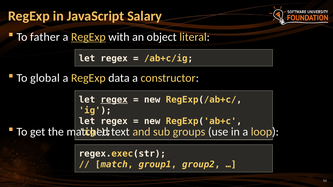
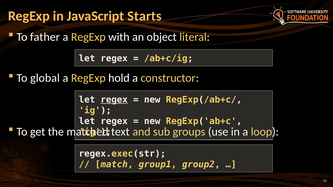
Salary: Salary -> Starts
RegExp at (88, 37) underline: present -> none
data: data -> hold
